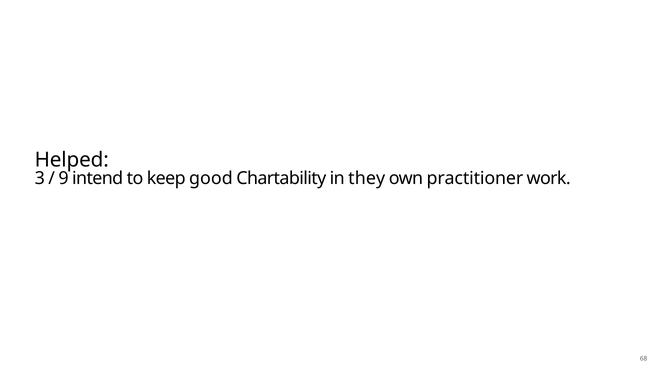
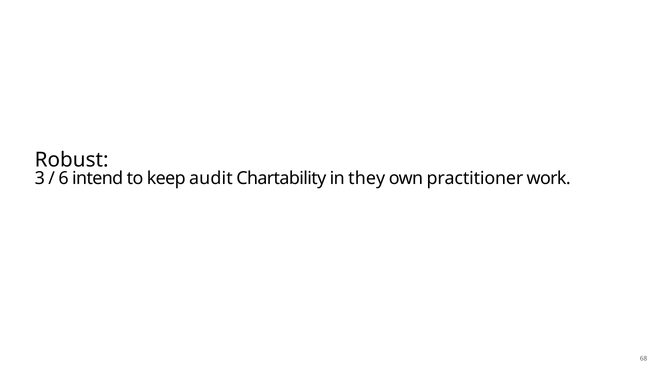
Helped: Helped -> Robust
9: 9 -> 6
good: good -> audit
